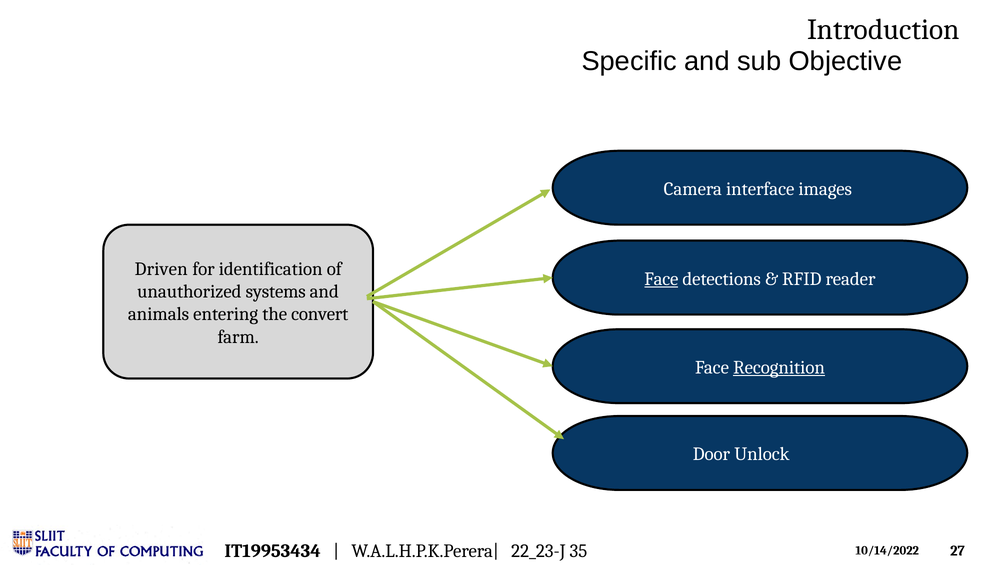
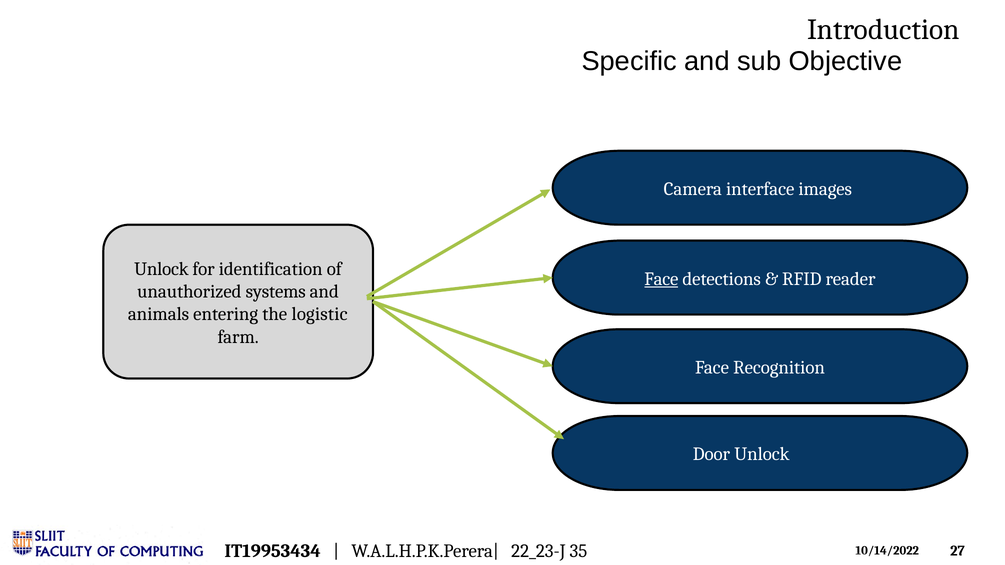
Driven at (161, 269): Driven -> Unlock
convert: convert -> logistic
Recognition underline: present -> none
